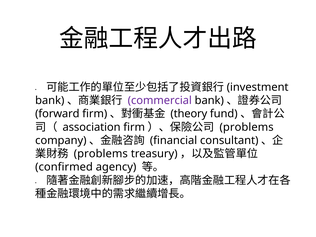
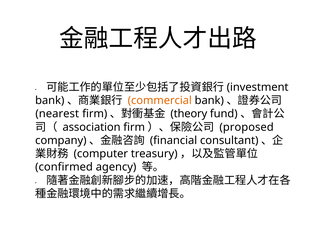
commercial colour: purple -> orange
forward: forward -> nearest
problems at (247, 127): problems -> proposed
problems at (101, 154): problems -> computer
